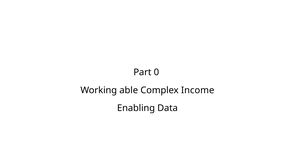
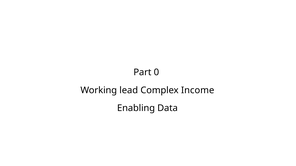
able: able -> lead
